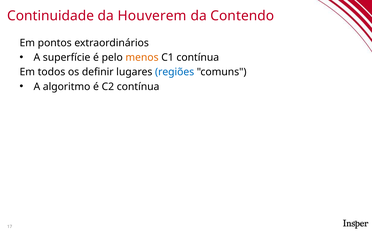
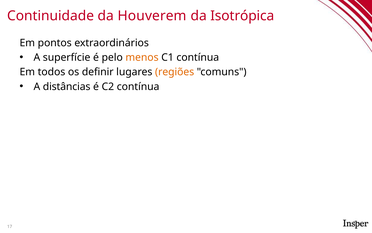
Contendo: Contendo -> Isotrópica
regiões colour: blue -> orange
algoritmo: algoritmo -> distâncias
